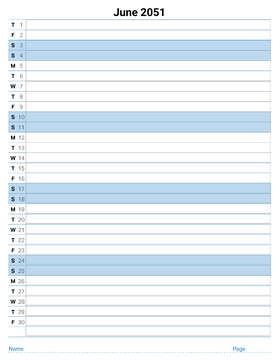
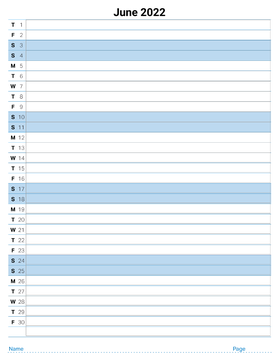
2051: 2051 -> 2022
